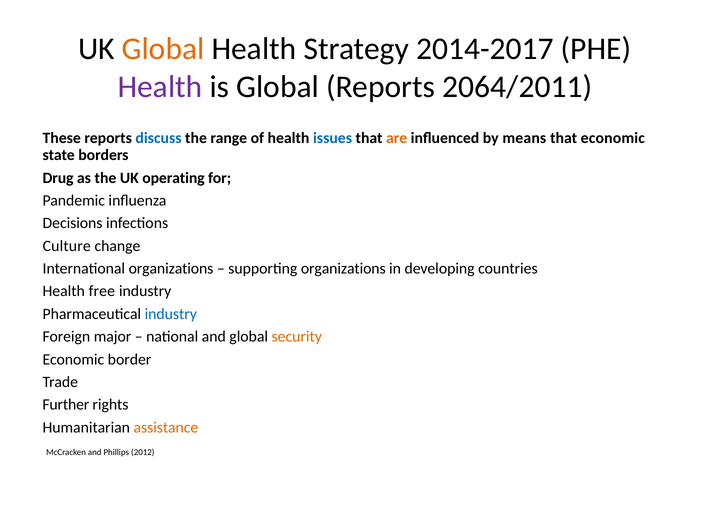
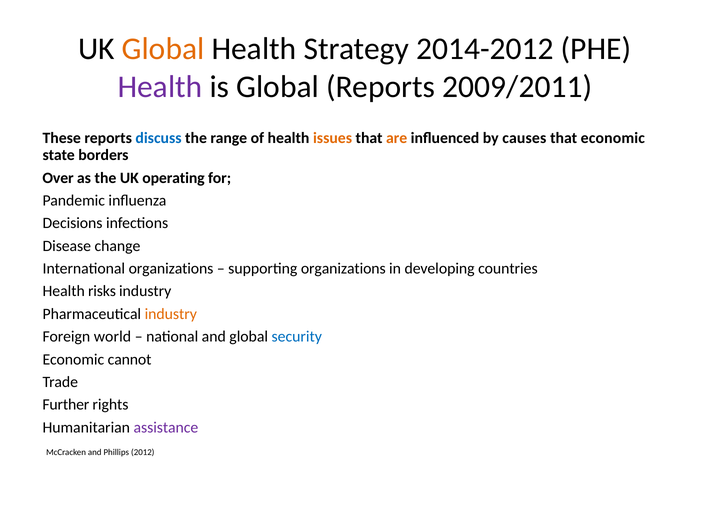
2014-2017: 2014-2017 -> 2014-2012
2064/2011: 2064/2011 -> 2009/2011
issues colour: blue -> orange
means: means -> causes
Drug: Drug -> Over
Culture: Culture -> Disease
free: free -> risks
industry at (171, 314) colour: blue -> orange
major: major -> world
security colour: orange -> blue
border: border -> cannot
assistance colour: orange -> purple
